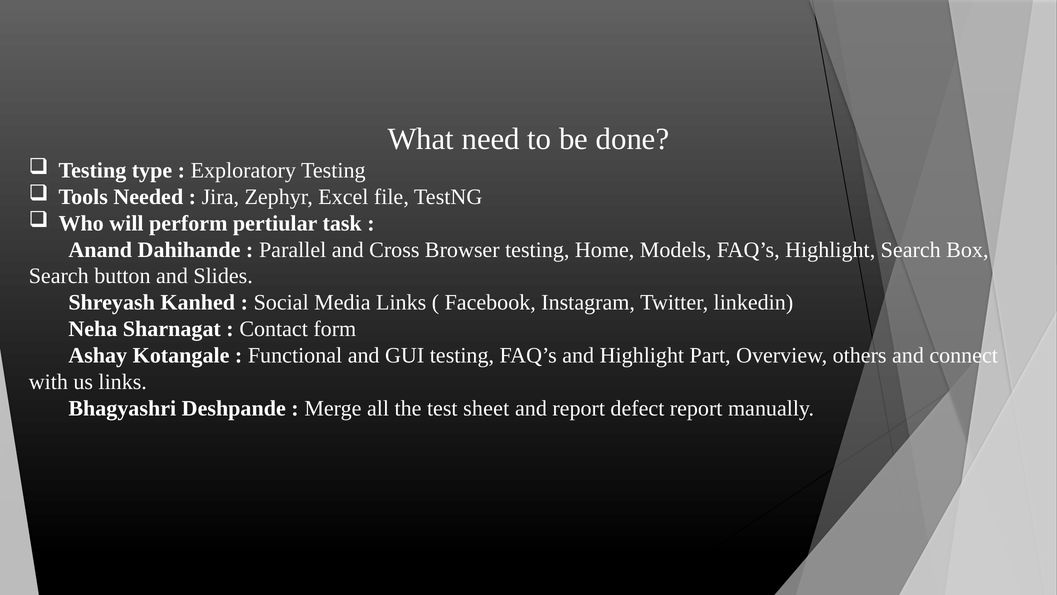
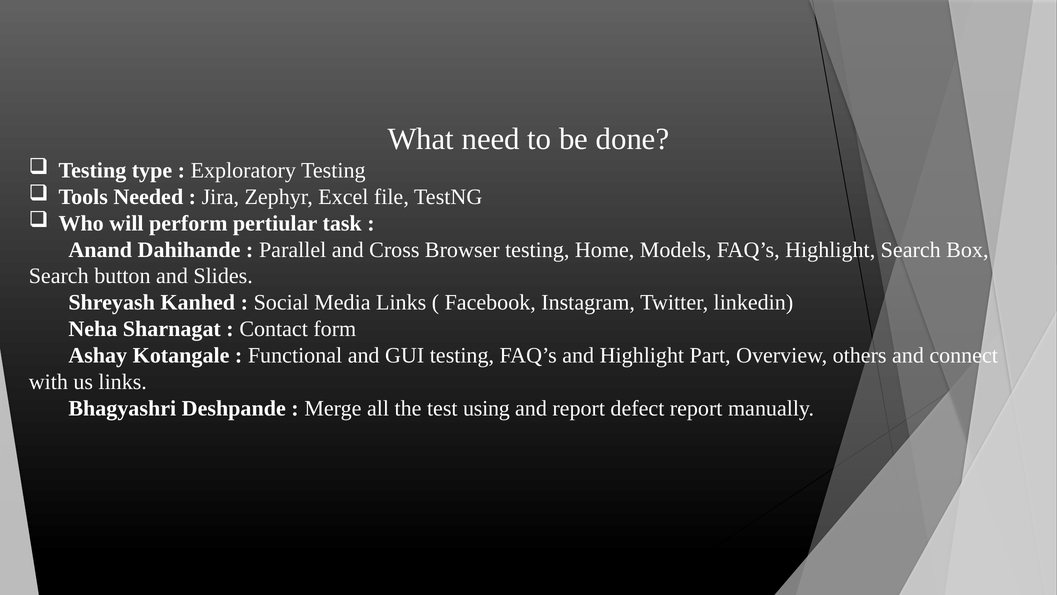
sheet: sheet -> using
